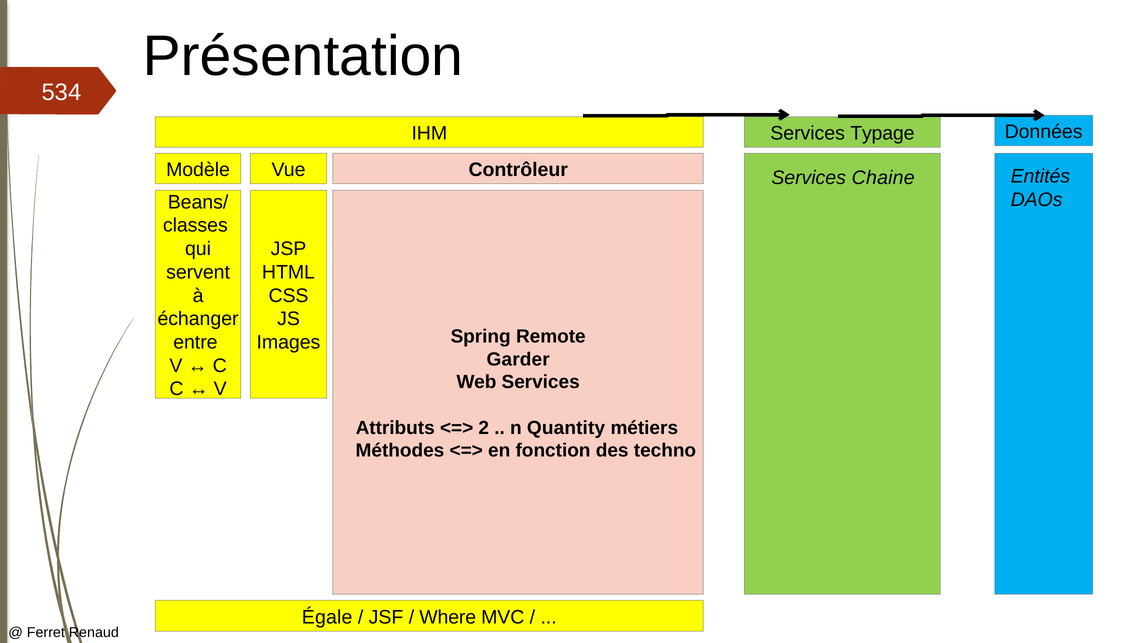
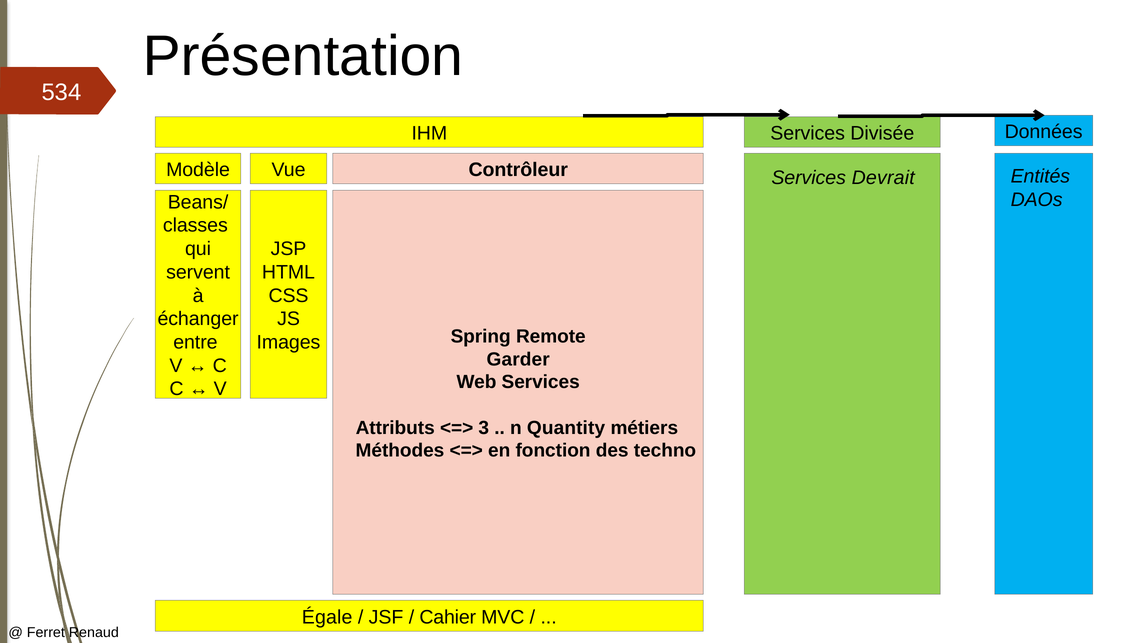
Typage: Typage -> Divisée
Chaine: Chaine -> Devrait
2: 2 -> 3
Where: Where -> Cahier
